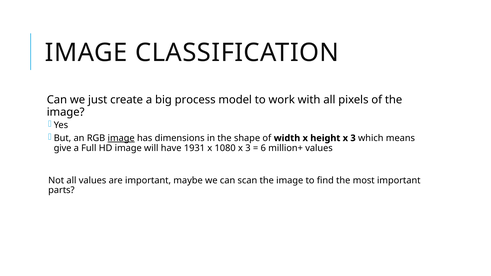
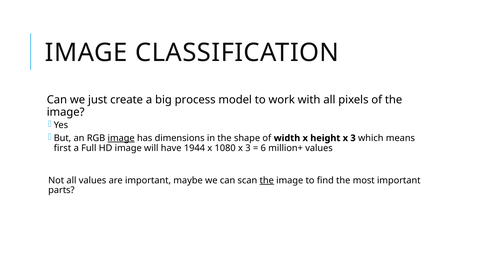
give: give -> first
1931: 1931 -> 1944
the at (267, 180) underline: none -> present
